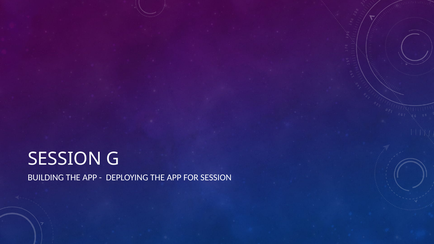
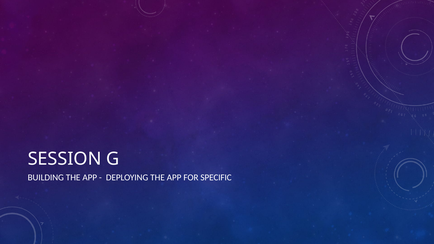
FOR SESSION: SESSION -> SPECIFIC
